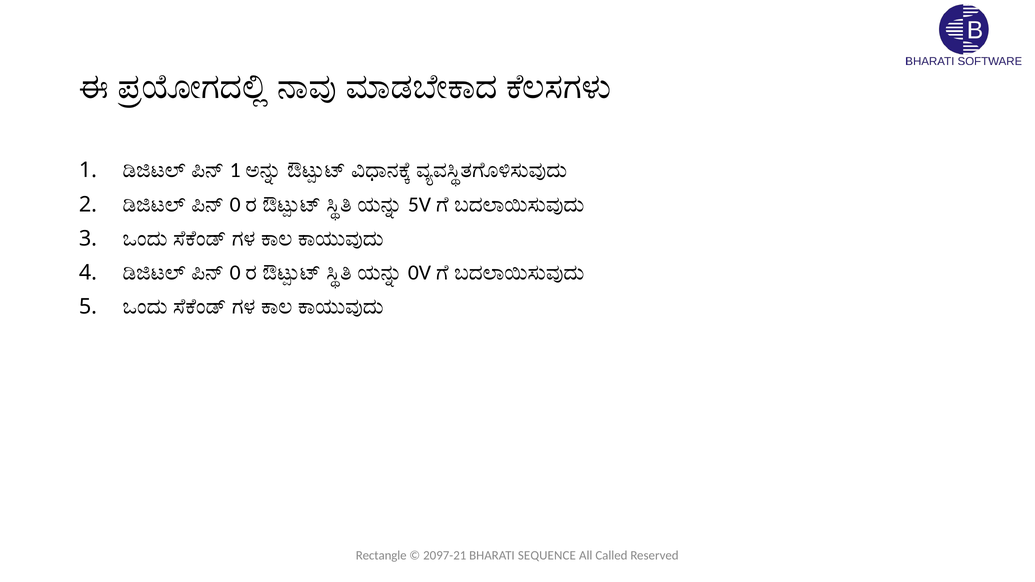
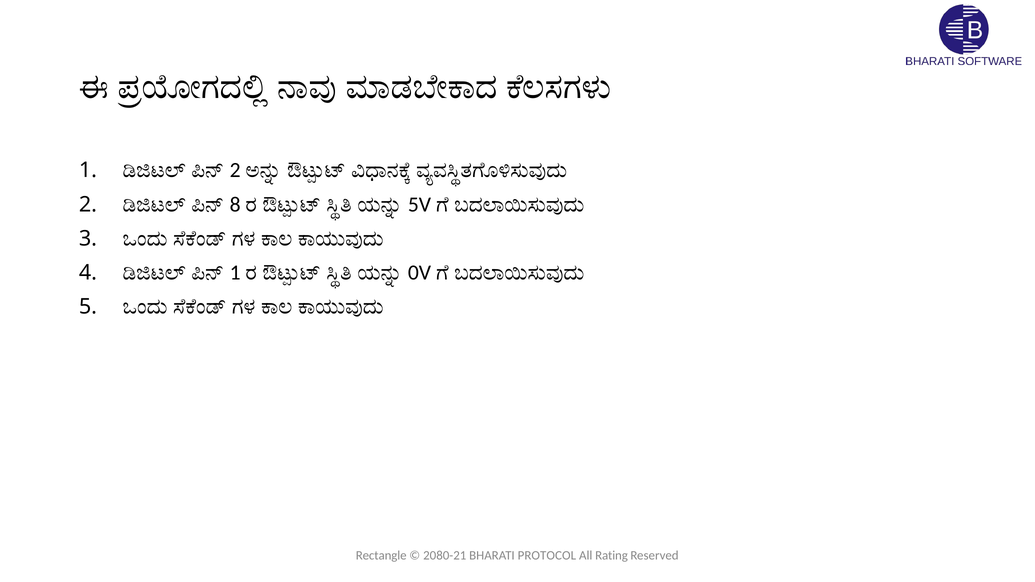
1 at (235, 170): 1 -> 2
0 at (235, 205): 0 -> 8
0 at (235, 273): 0 -> 1
2097-21: 2097-21 -> 2080-21
SEQUENCE: SEQUENCE -> PROTOCOL
Called: Called -> Rating
